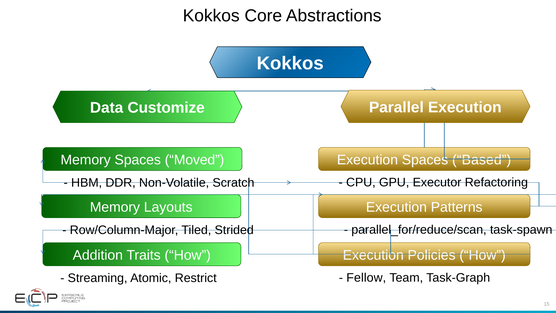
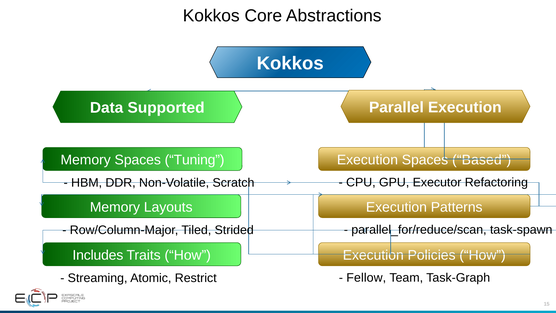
Customize: Customize -> Supported
Moved: Moved -> Tuning
Addition: Addition -> Includes
